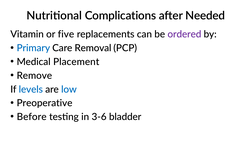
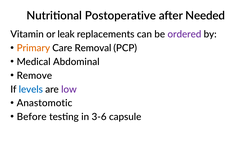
Complications: Complications -> Postoperative
five: five -> leak
Primary colour: blue -> orange
Placement: Placement -> Abdominal
low colour: blue -> purple
Preoperative: Preoperative -> Anastomotic
bladder: bladder -> capsule
